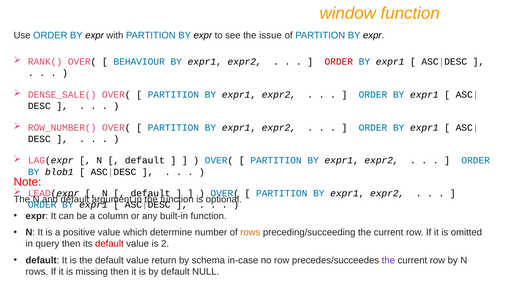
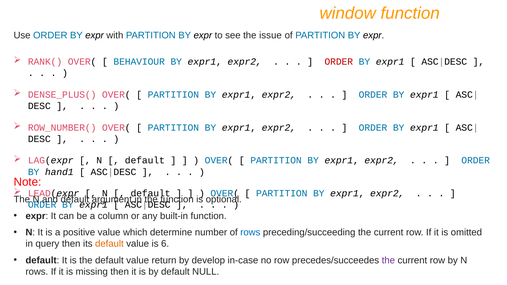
DENSE_SALE(: DENSE_SALE( -> DENSE_PLUS(
blob1: blob1 -> hand1
rows at (250, 233) colour: orange -> blue
default at (109, 244) colour: red -> orange
2: 2 -> 6
schema: schema -> develop
